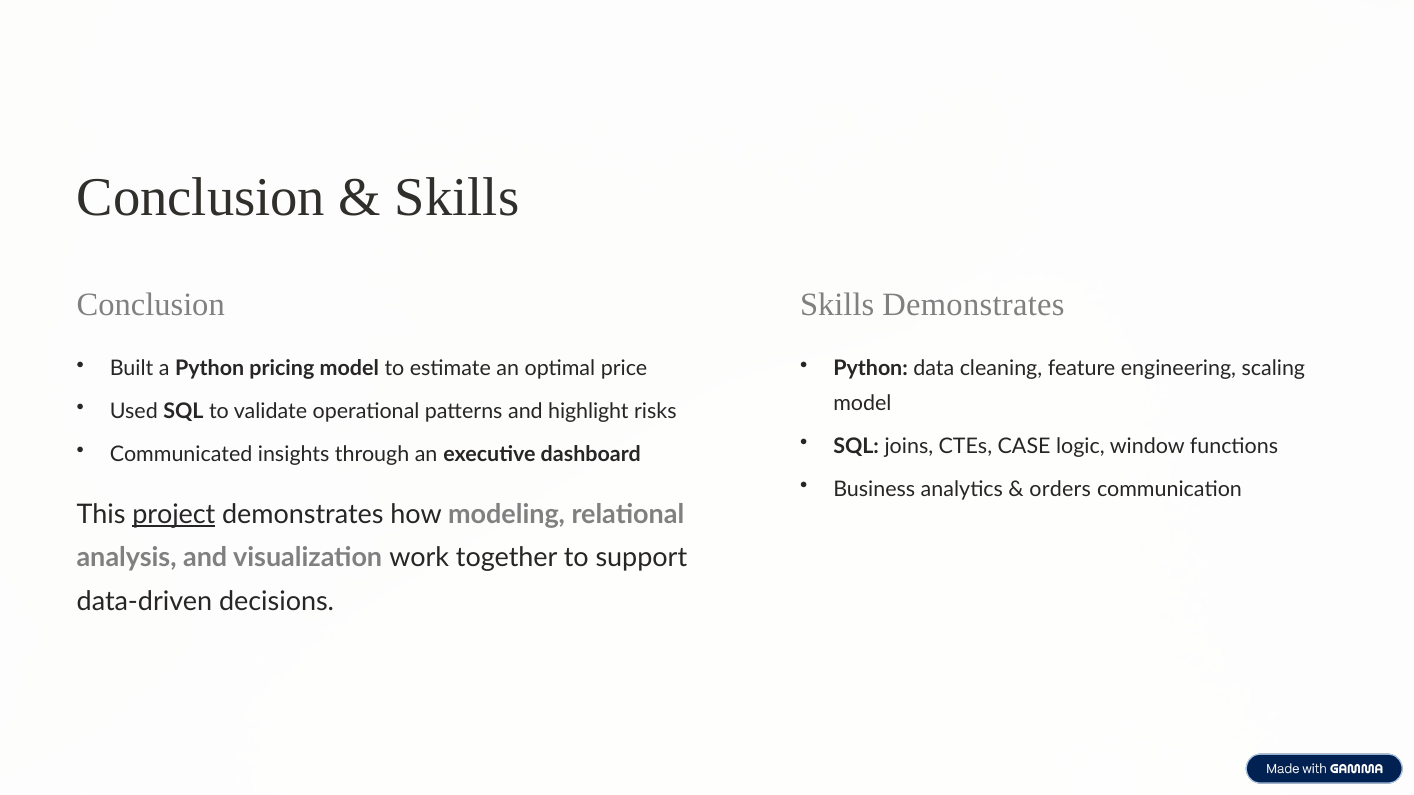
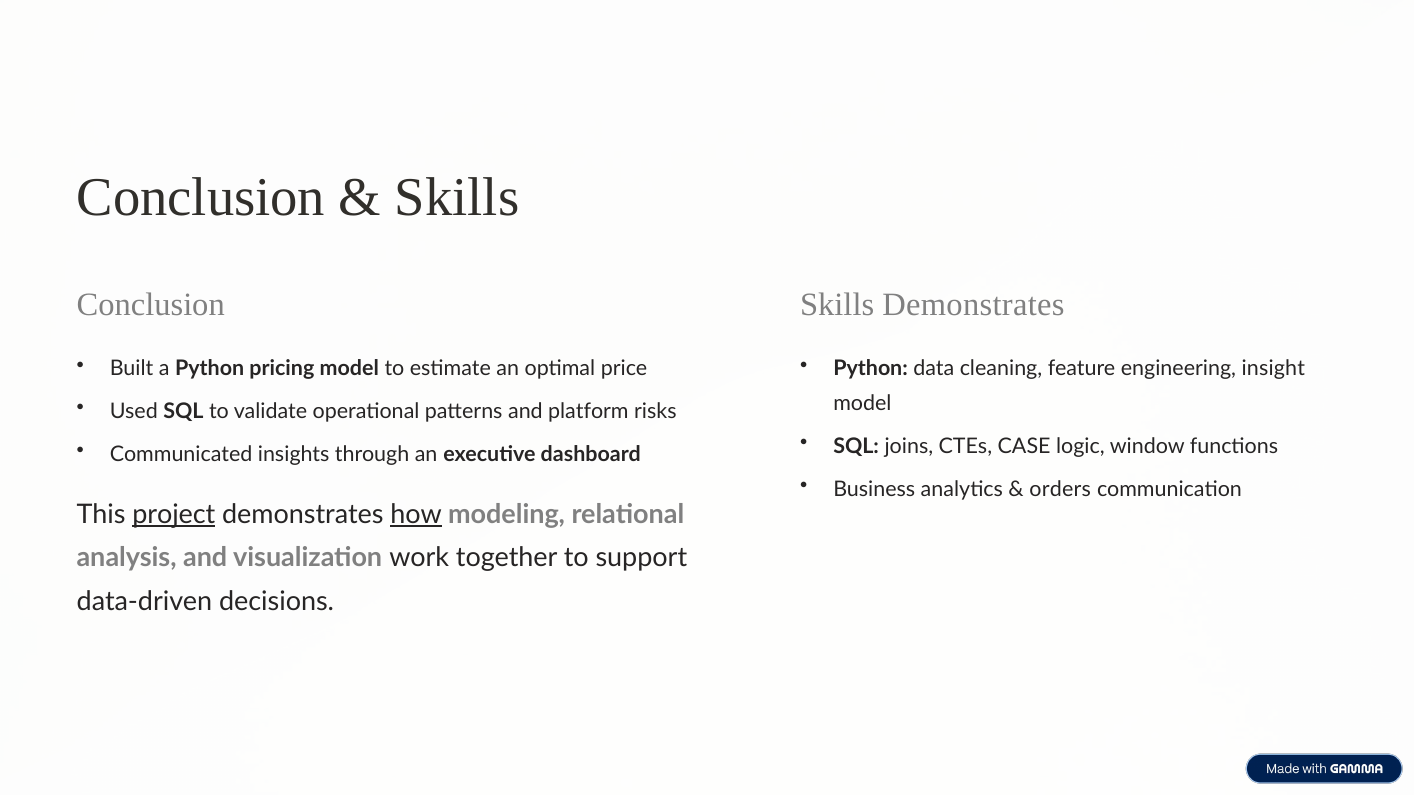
scaling: scaling -> insight
highlight: highlight -> platform
how underline: none -> present
